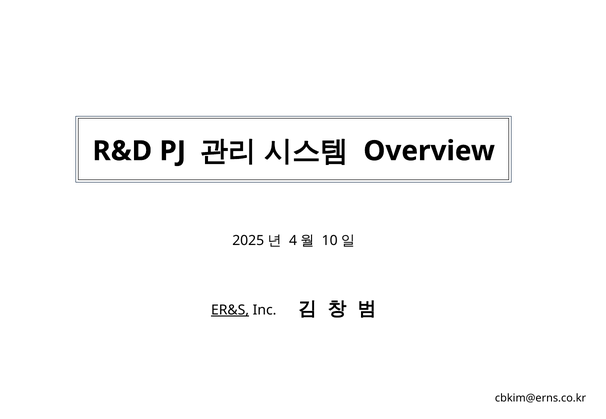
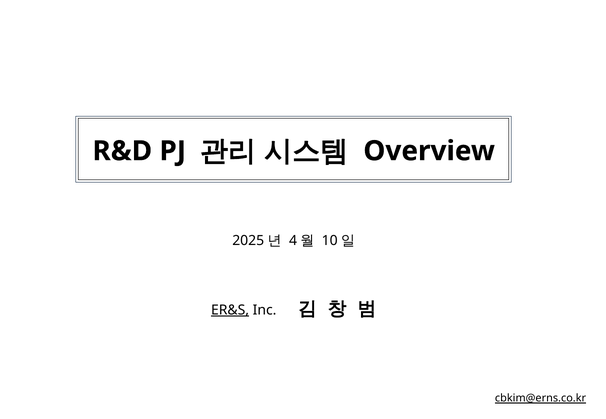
cbkim@erns.co.kr underline: none -> present
